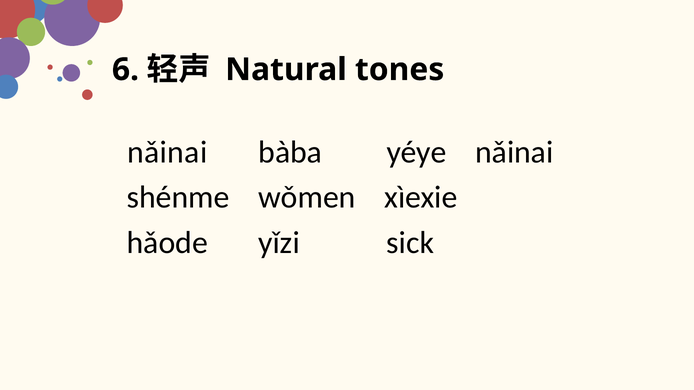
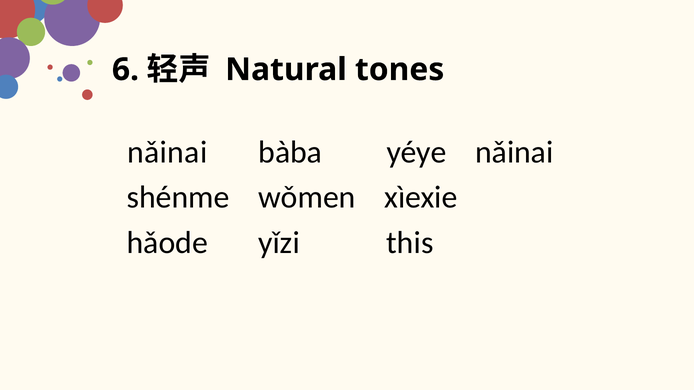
sick: sick -> this
